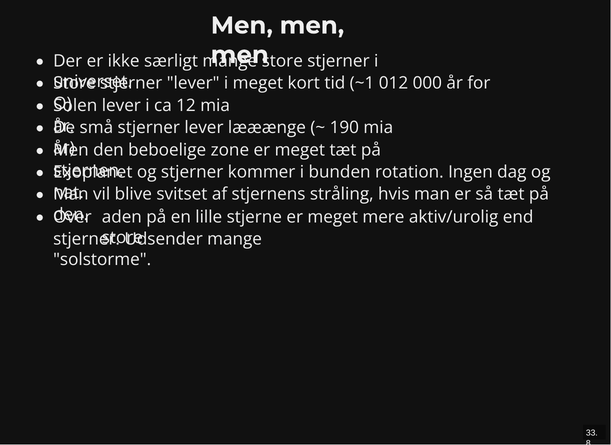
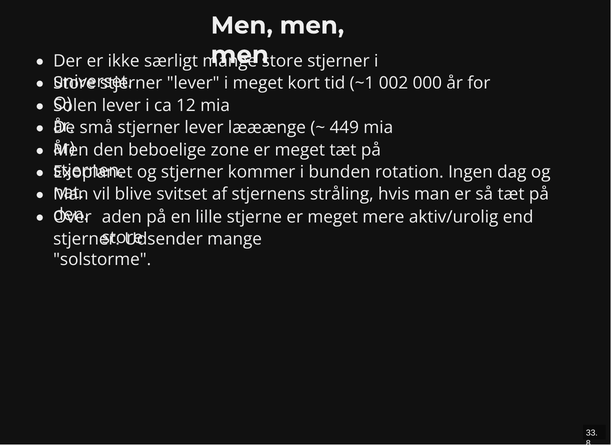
012: 012 -> 002
190: 190 -> 449
